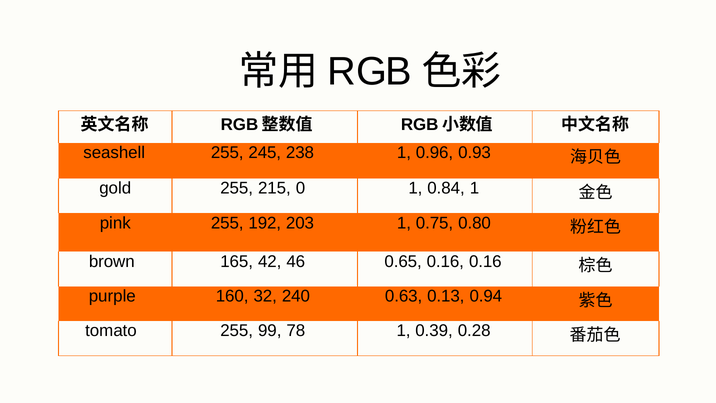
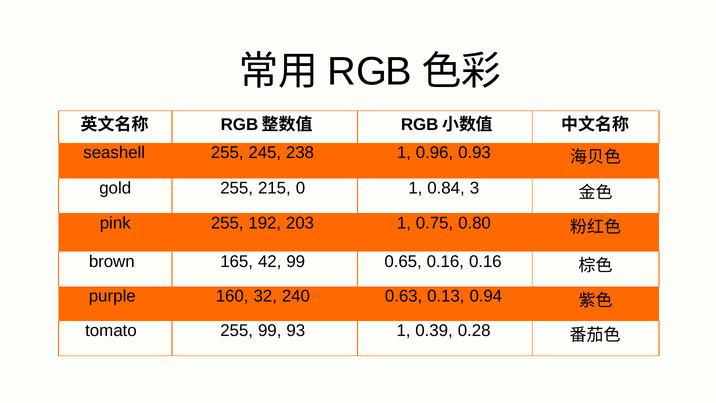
0.84 1: 1 -> 3
42 46: 46 -> 99
78: 78 -> 93
